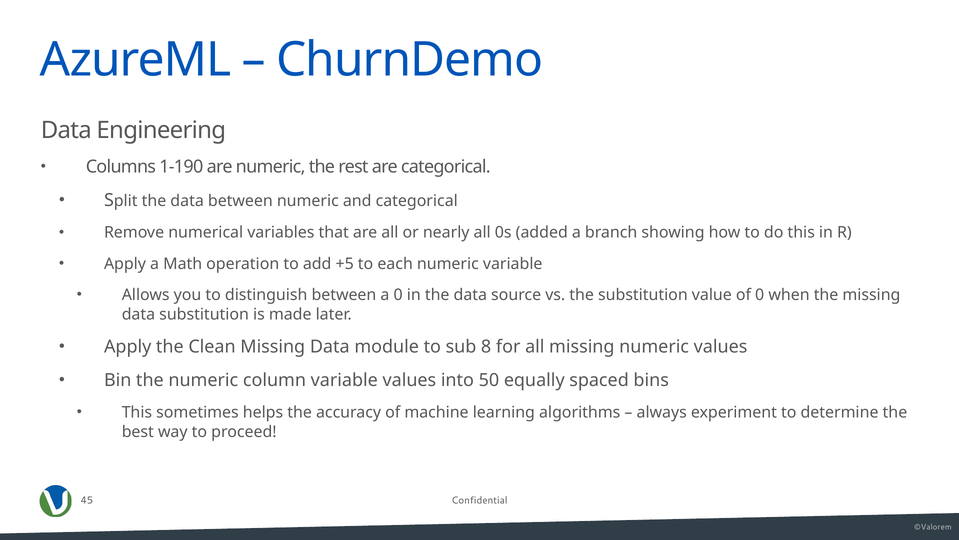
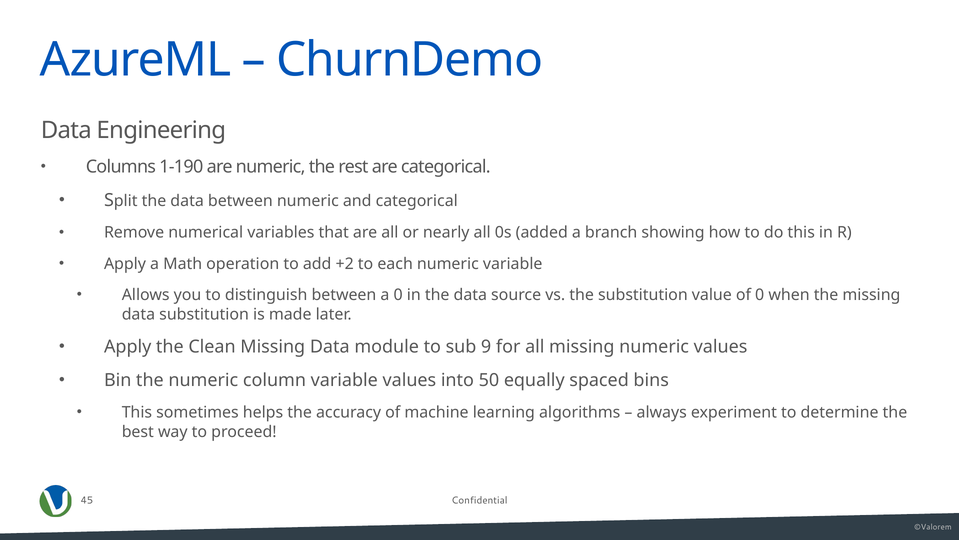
+5: +5 -> +2
8: 8 -> 9
